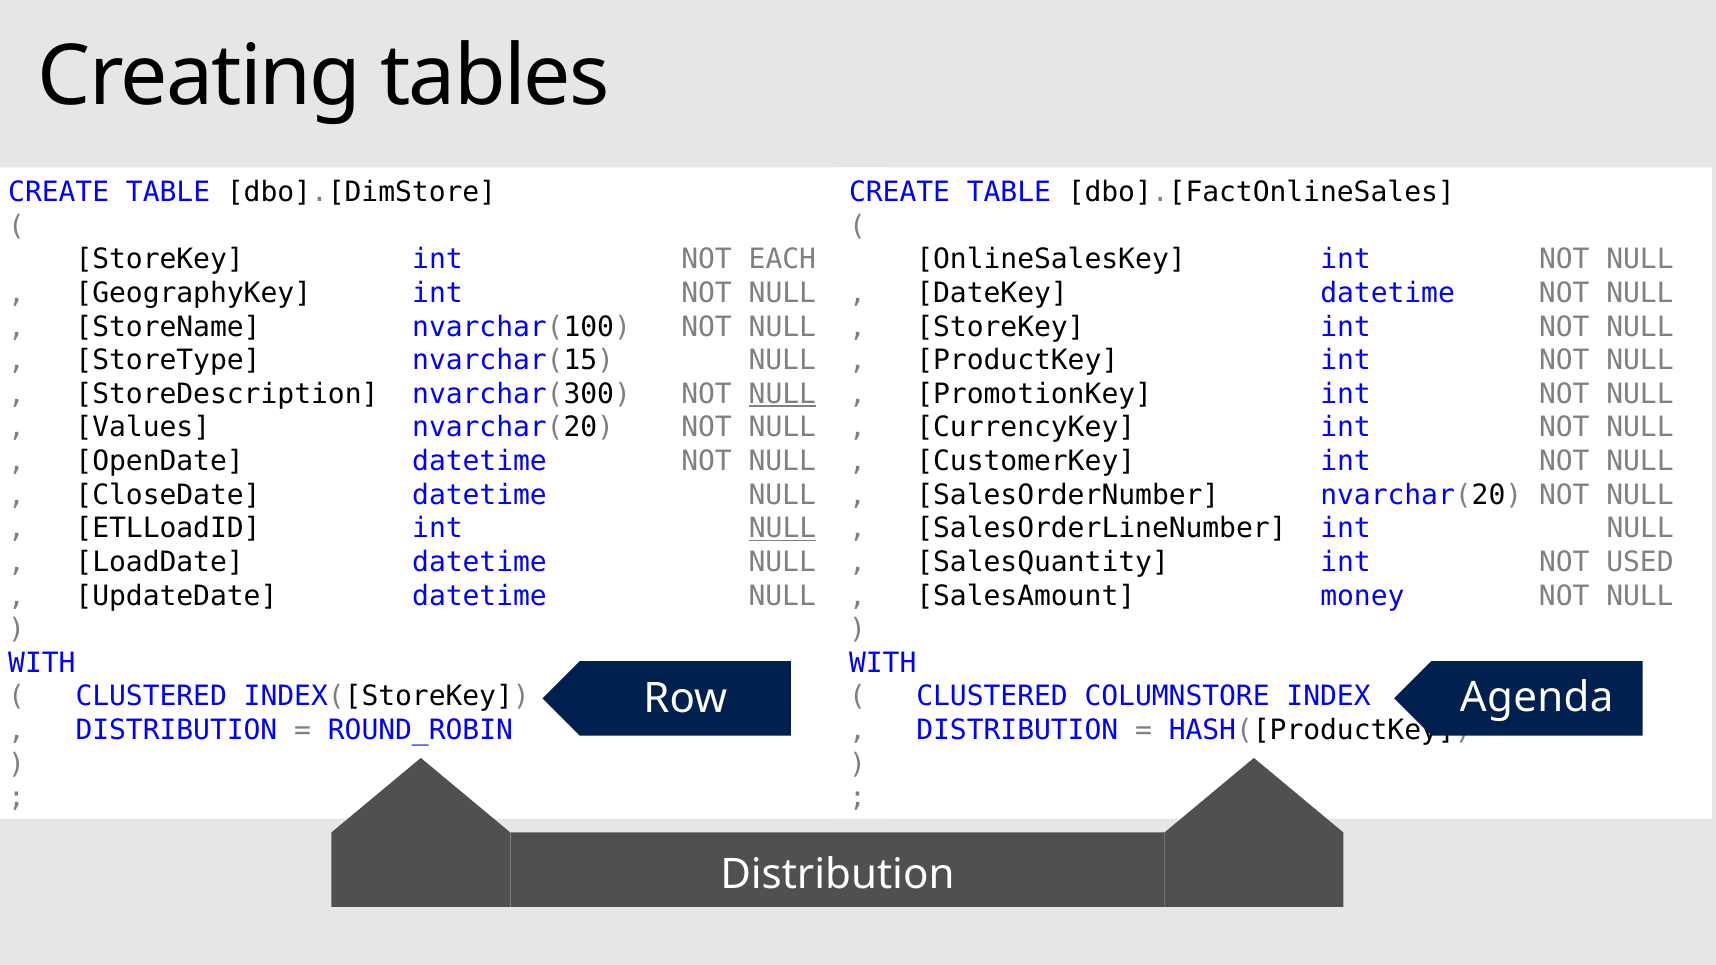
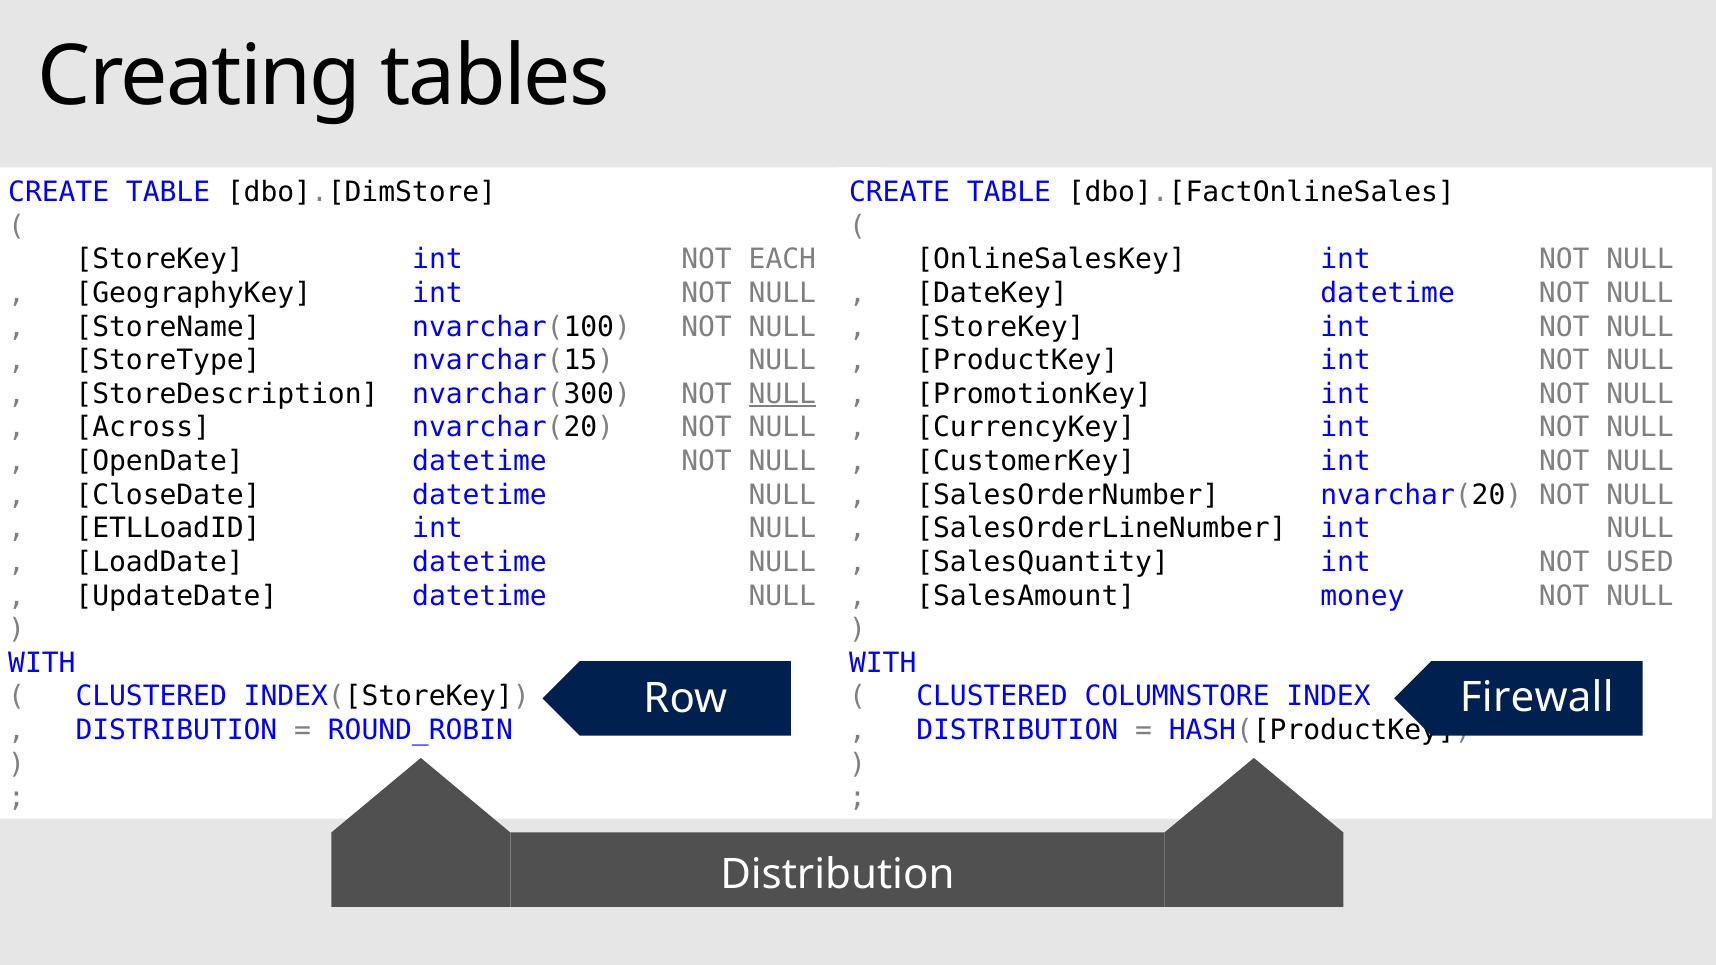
Values: Values -> Across
NULL at (783, 529) underline: present -> none
Agenda: Agenda -> Firewall
